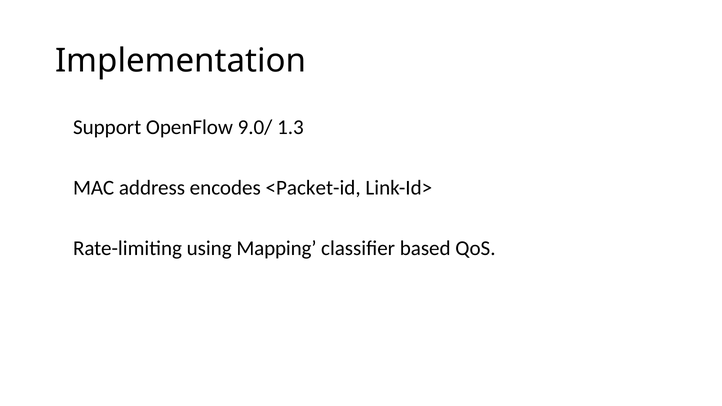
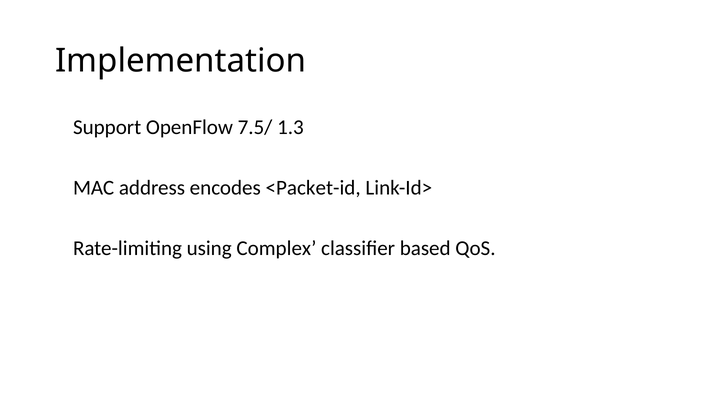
9.0/: 9.0/ -> 7.5/
Mapping: Mapping -> Complex
